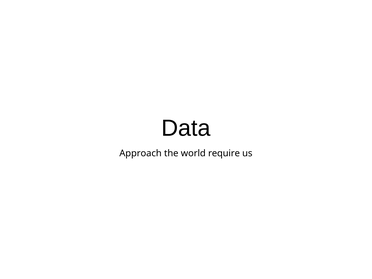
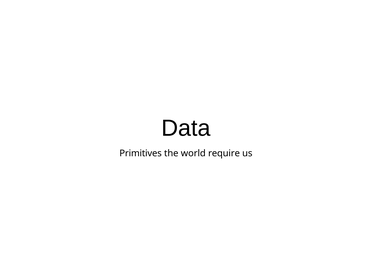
Approach: Approach -> Primitives
